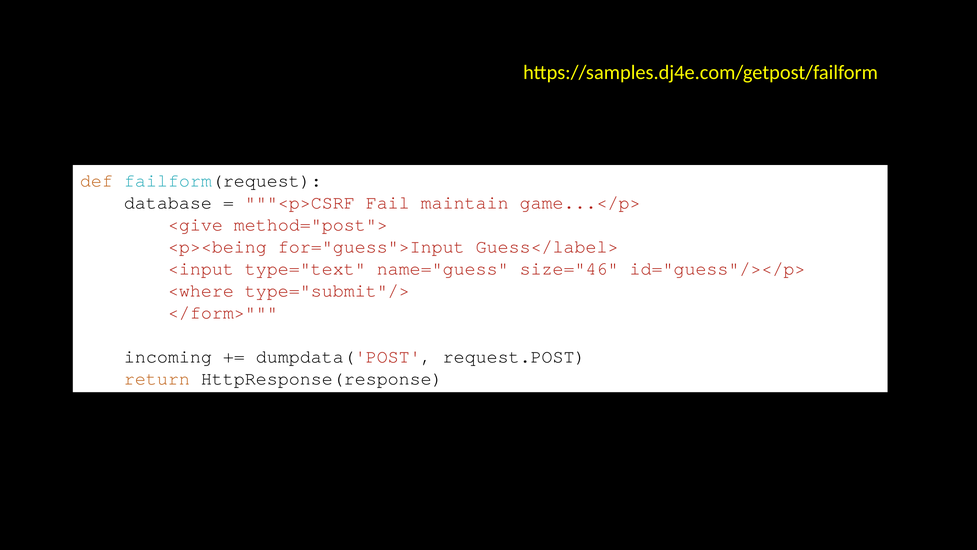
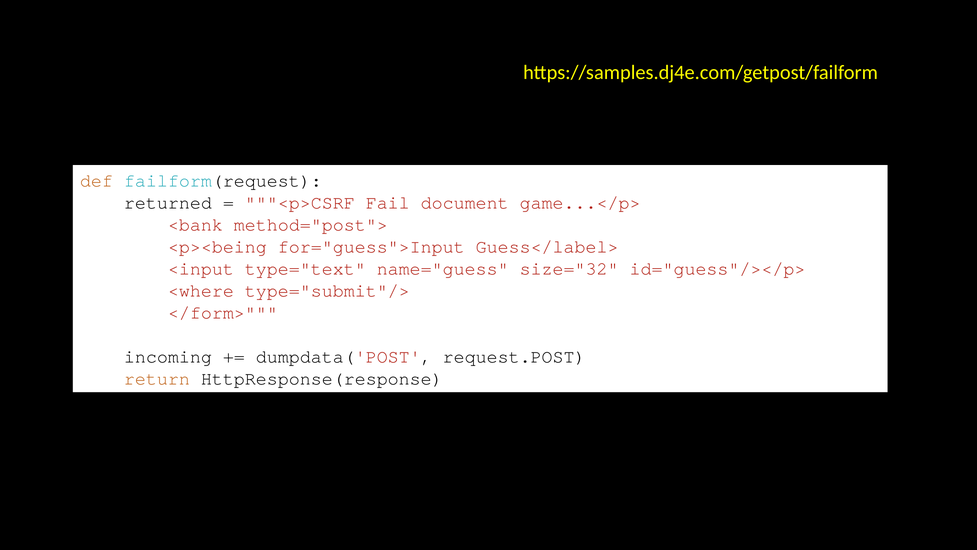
database: database -> returned
maintain: maintain -> document
<give: <give -> <bank
size="46: size="46 -> size="32
